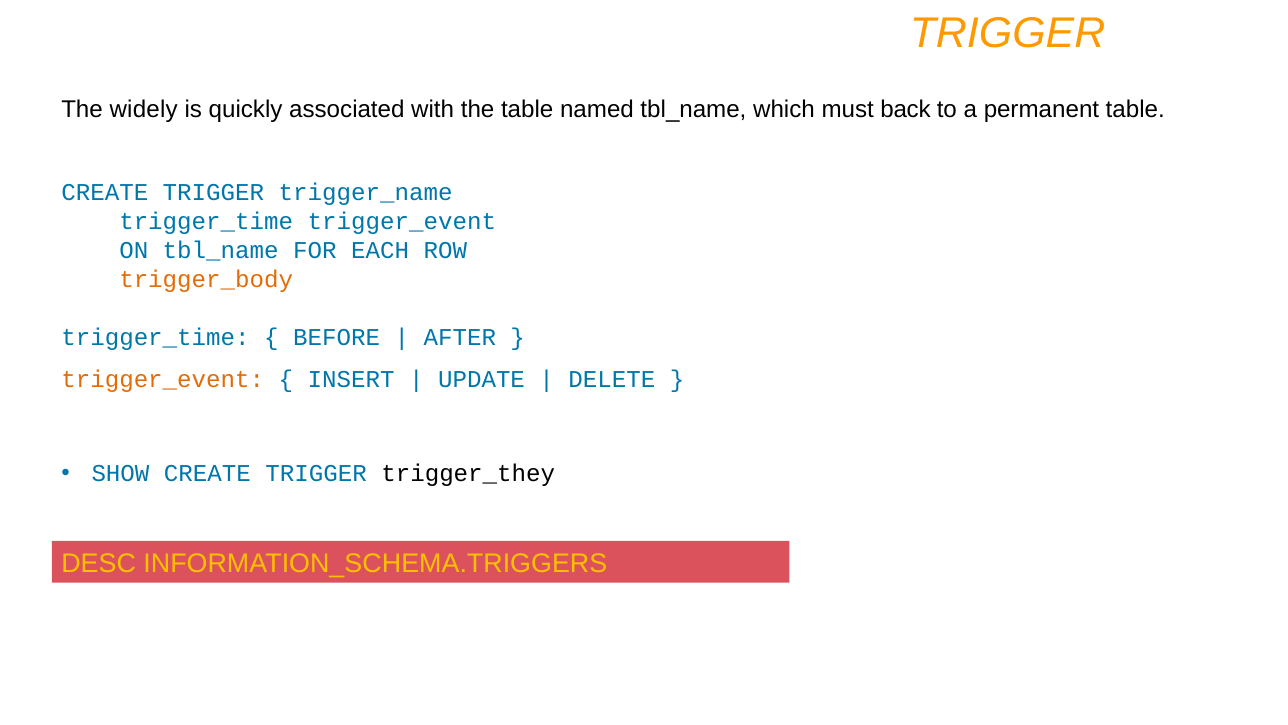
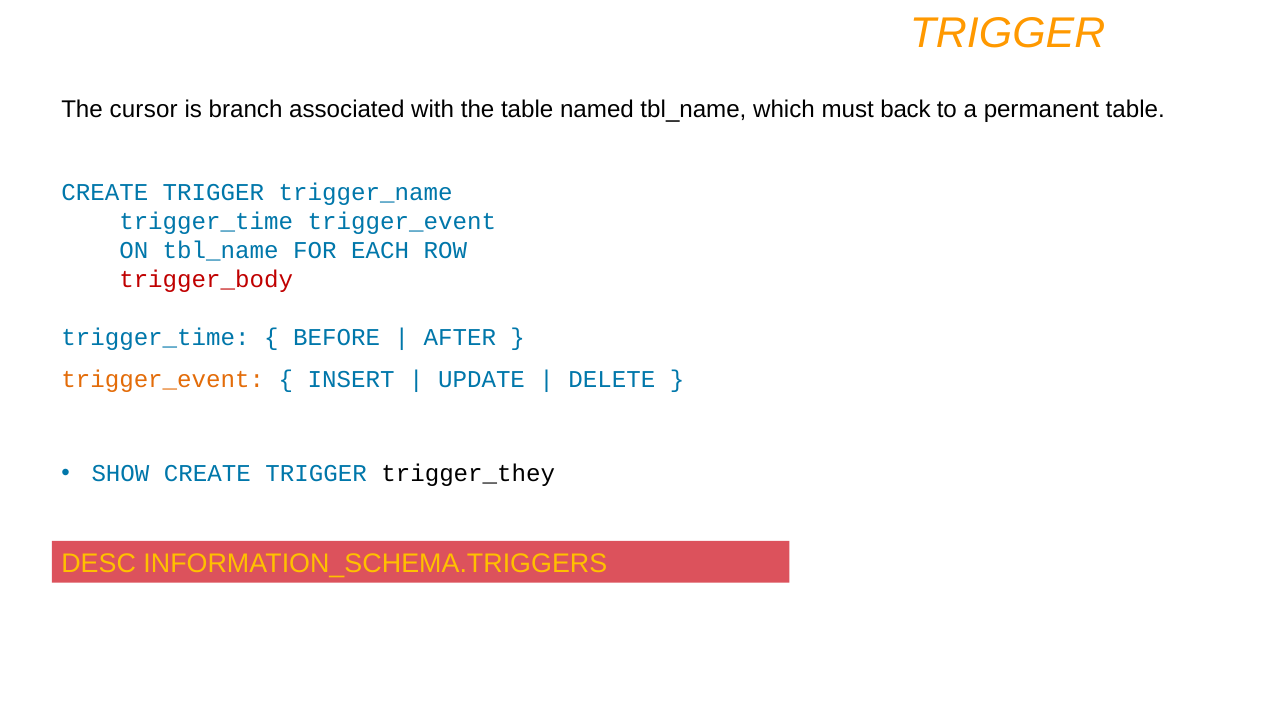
widely: widely -> cursor
quickly: quickly -> branch
trigger_body colour: orange -> red
